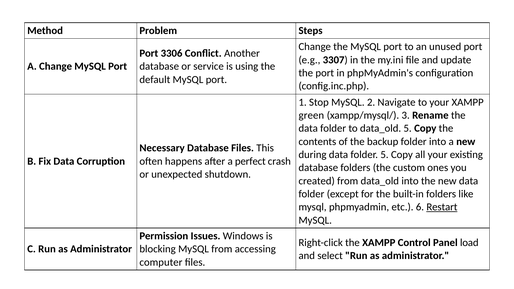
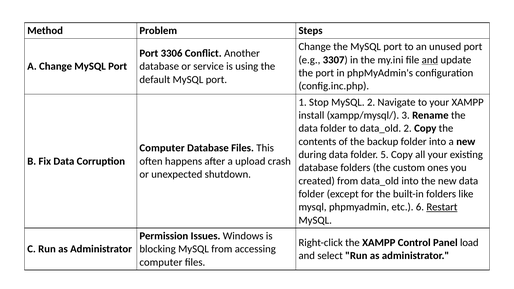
and at (430, 60) underline: none -> present
green: green -> install
5 at (408, 128): 5 -> 2
Necessary at (162, 148): Necessary -> Computer
perfect: perfect -> upload
